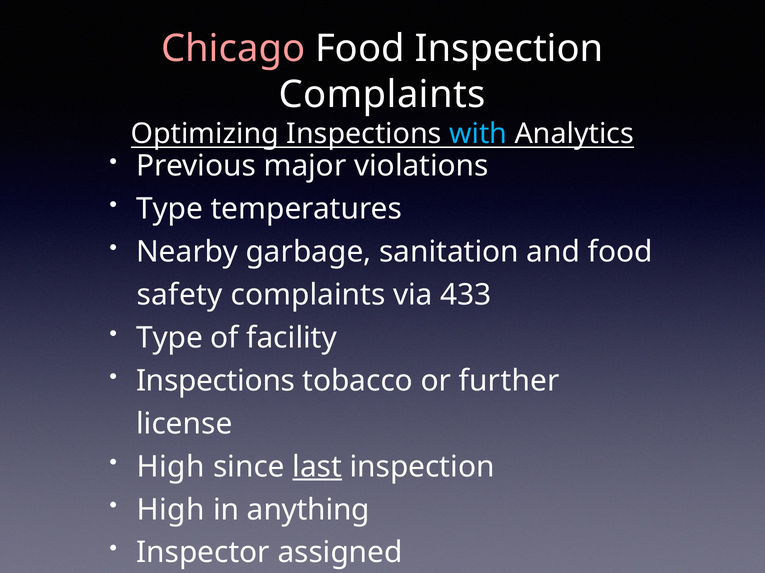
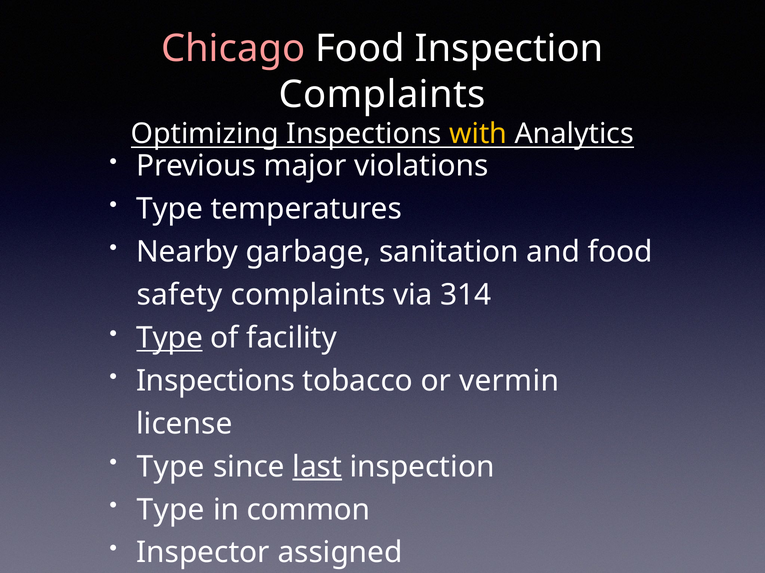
with colour: light blue -> yellow
433: 433 -> 314
Type at (170, 338) underline: none -> present
further: further -> vermin
High at (171, 467): High -> Type
High at (171, 510): High -> Type
anything: anything -> common
